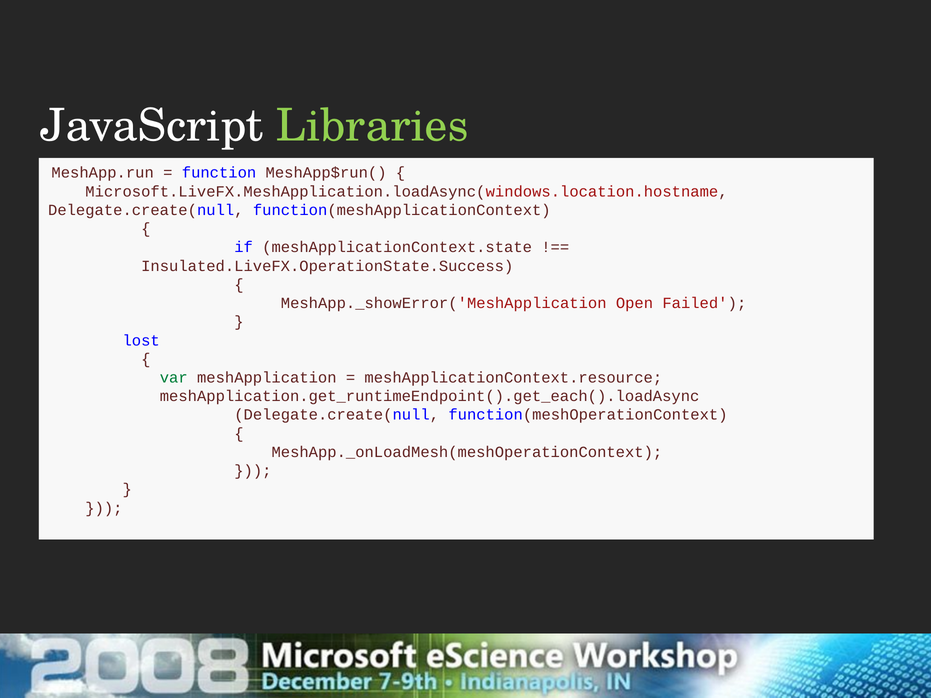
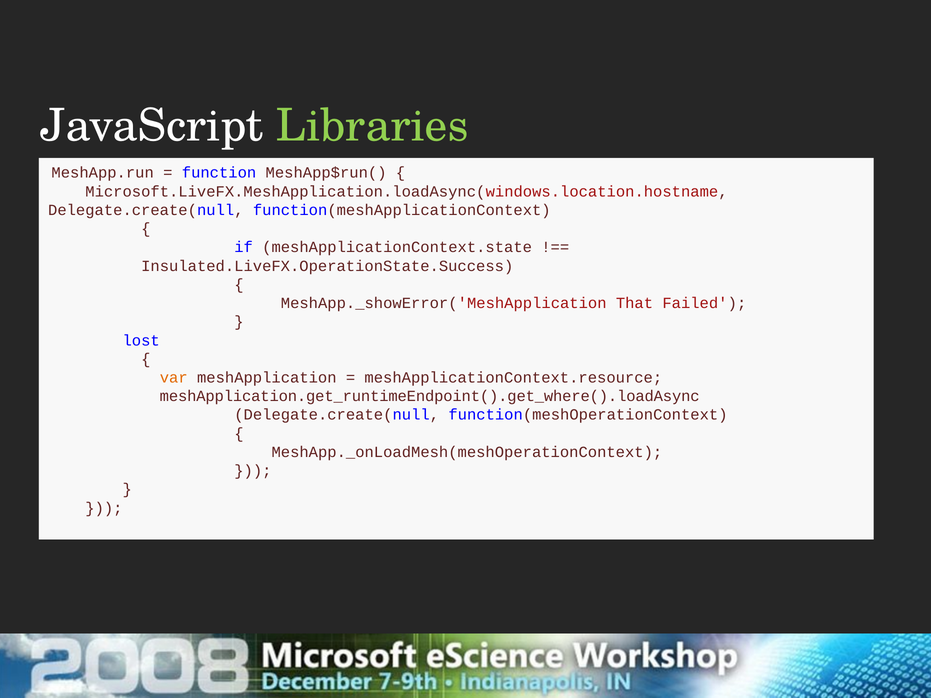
Open: Open -> That
var colour: green -> orange
meshApplication.get_runtimeEndpoint().get_each().loadAsync: meshApplication.get_runtimeEndpoint().get_each().loadAsync -> meshApplication.get_runtimeEndpoint().get_where().loadAsync
